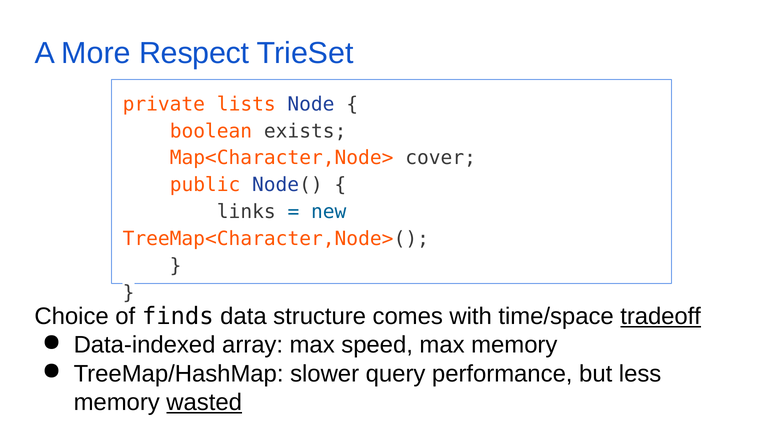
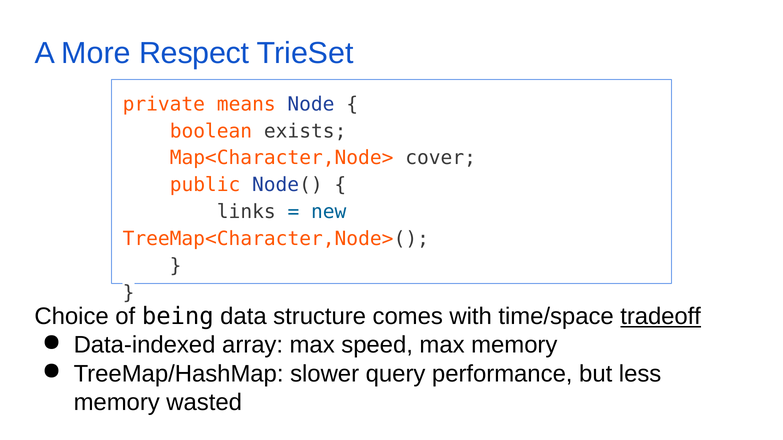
lists: lists -> means
finds: finds -> being
wasted underline: present -> none
